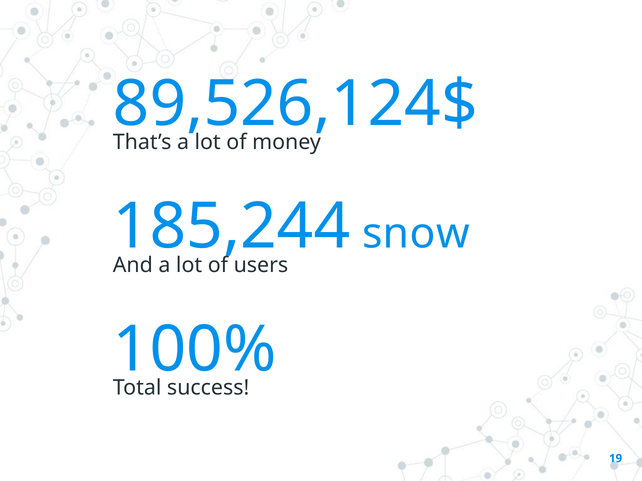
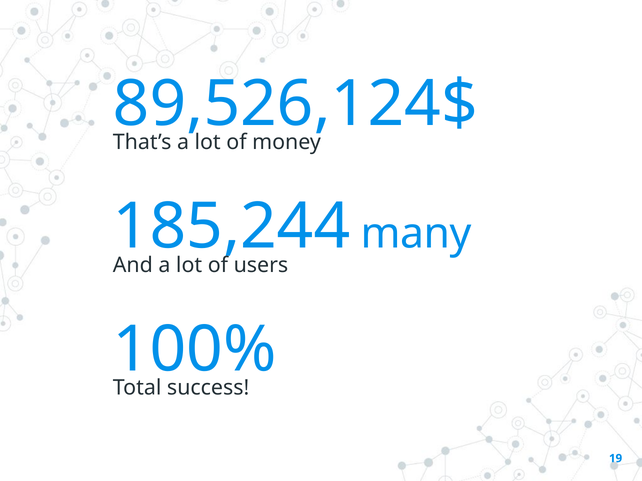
snow: snow -> many
